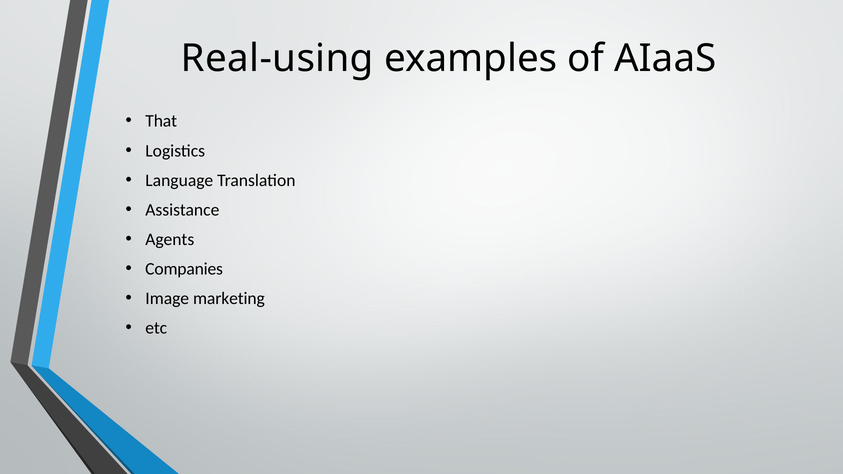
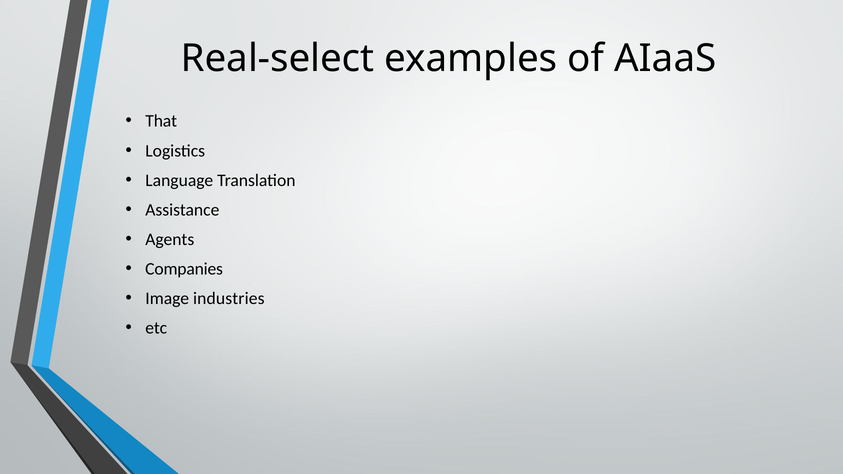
Real-using: Real-using -> Real-select
marketing: marketing -> industries
